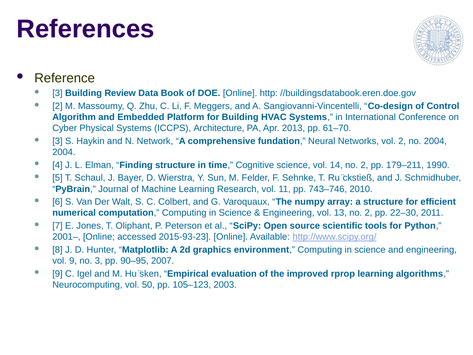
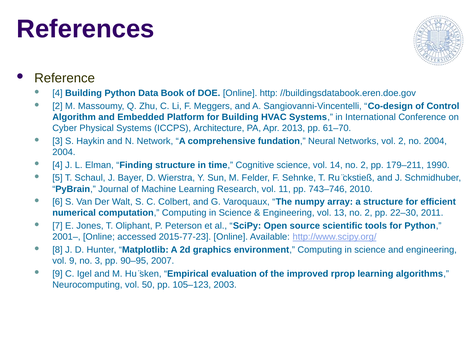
3 at (57, 93): 3 -> 4
Building Review: Review -> Python
2015-93-23: 2015-93-23 -> 2015-77-23
